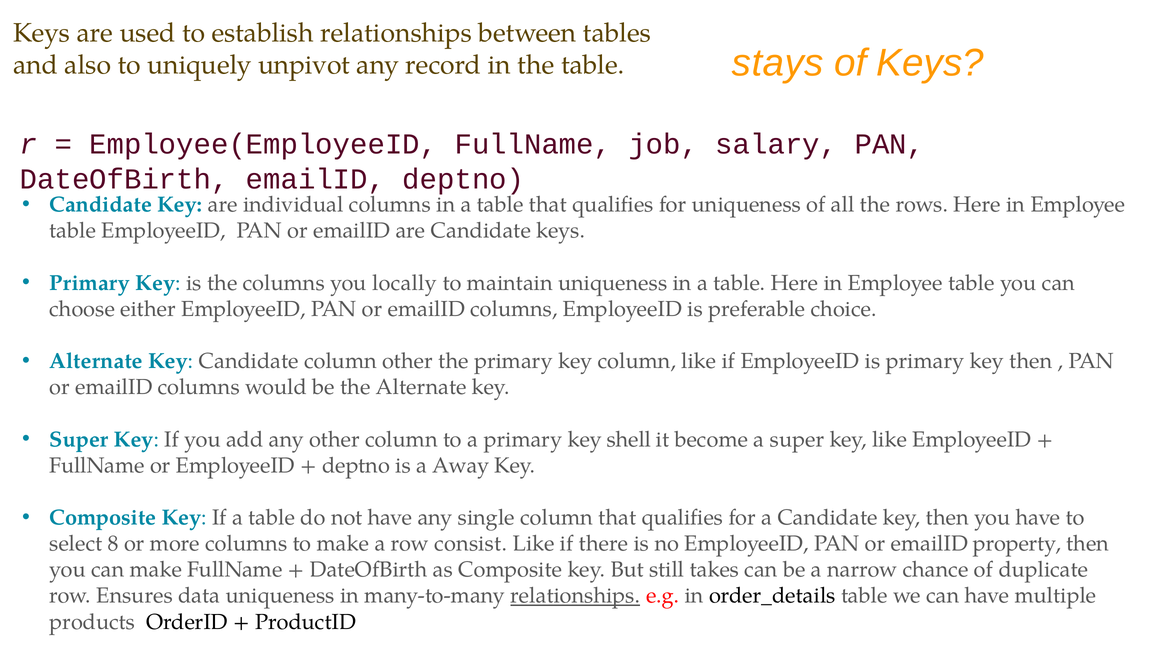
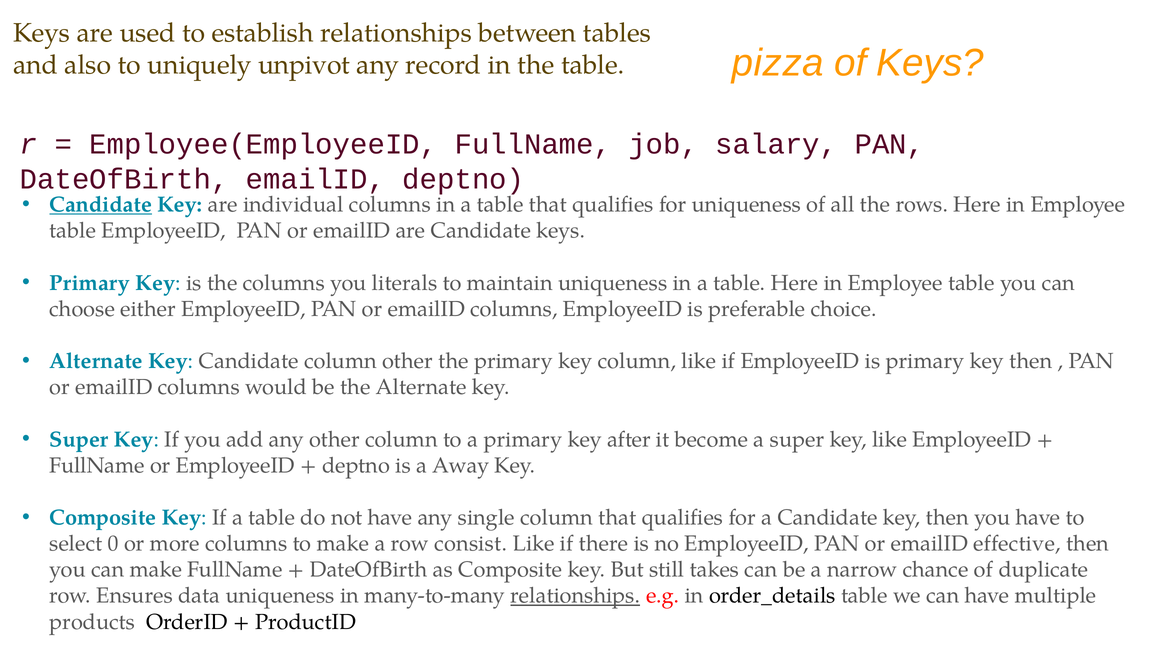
stays: stays -> pizza
Candidate at (101, 205) underline: none -> present
locally: locally -> literals
shell: shell -> after
8: 8 -> 0
property: property -> effective
